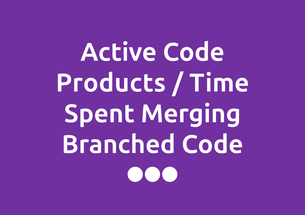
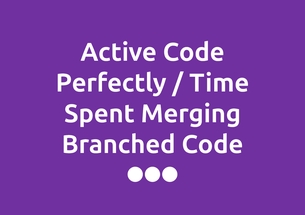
Products: Products -> Perfectly
